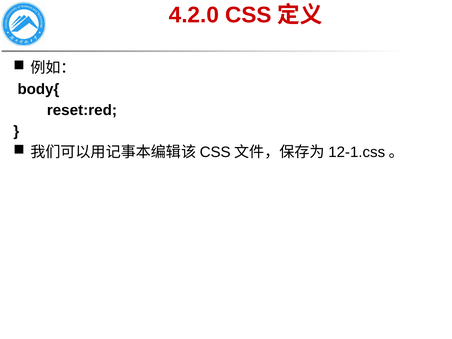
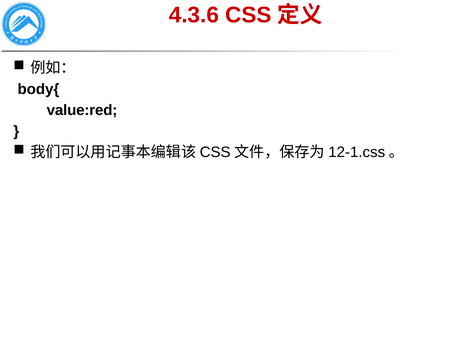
4.2.0: 4.2.0 -> 4.3.6
reset:red: reset:red -> value:red
